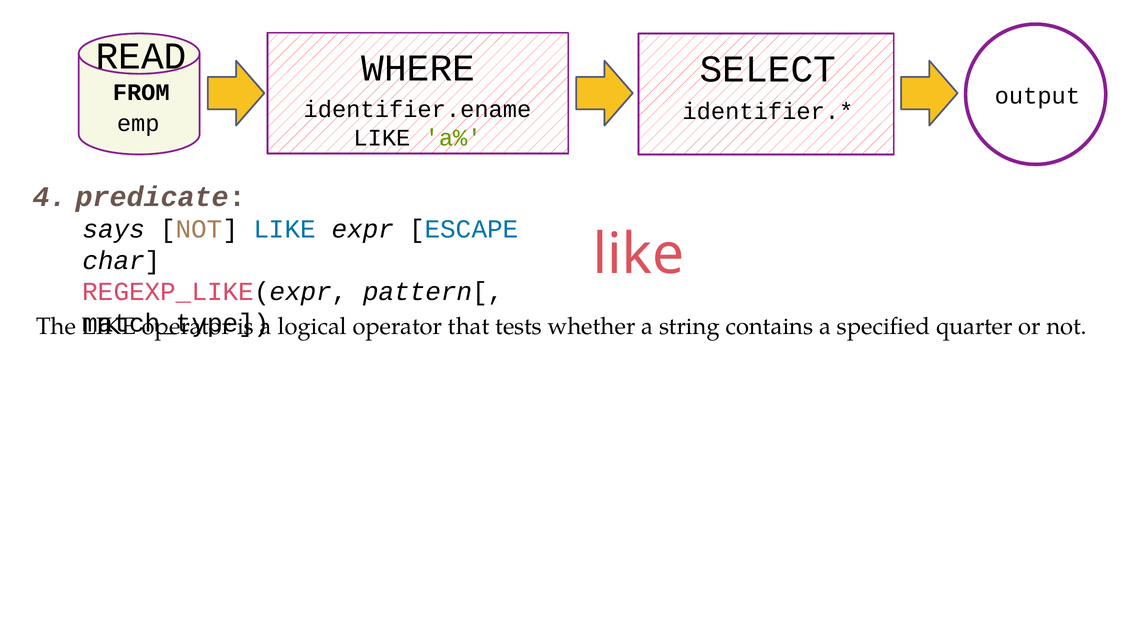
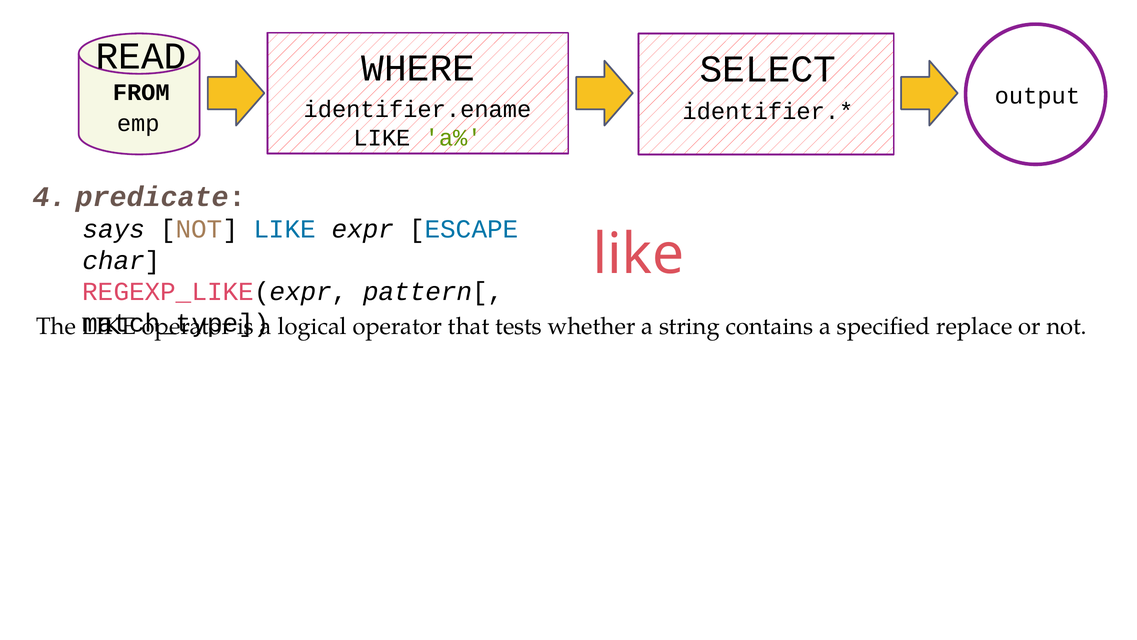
quarter: quarter -> replace
